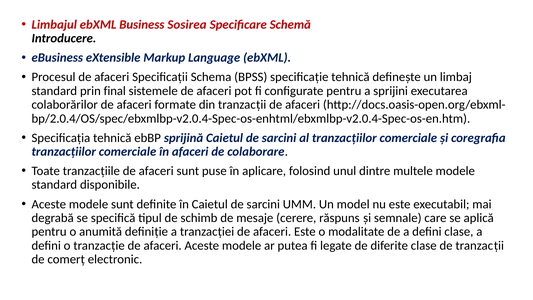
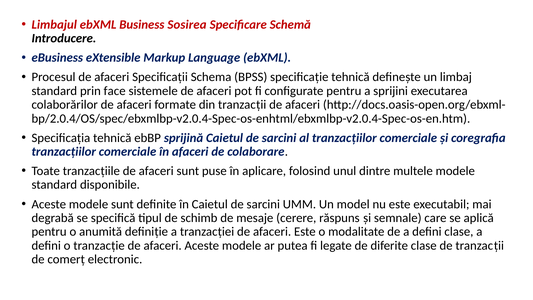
final: final -> face
